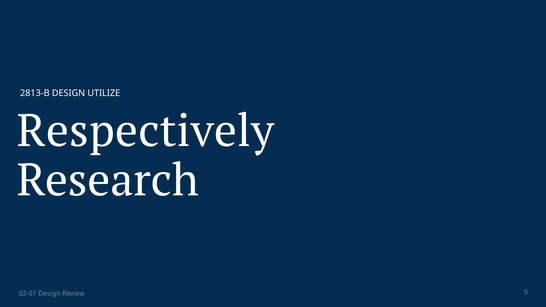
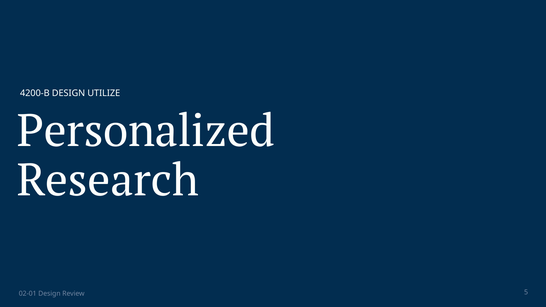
2813-B: 2813-B -> 4200-B
Respectively: Respectively -> Personalized
